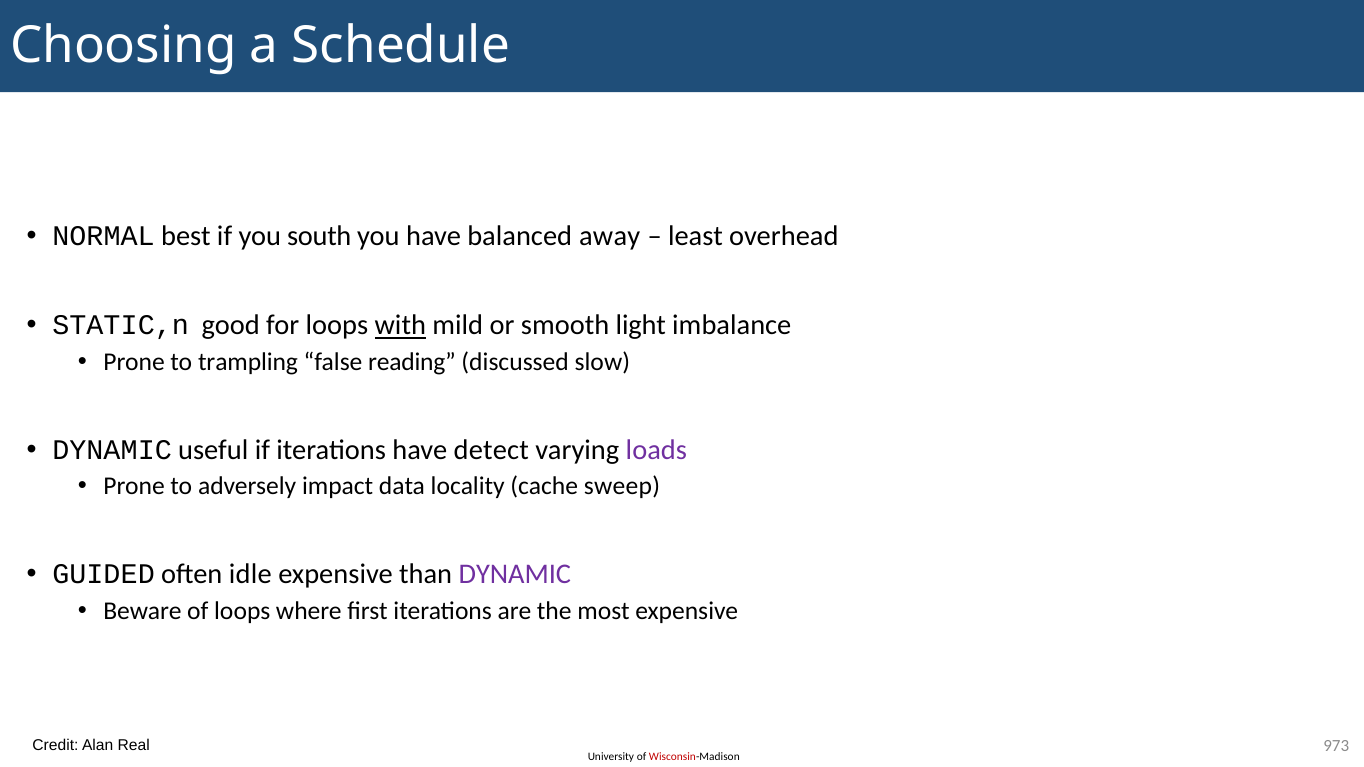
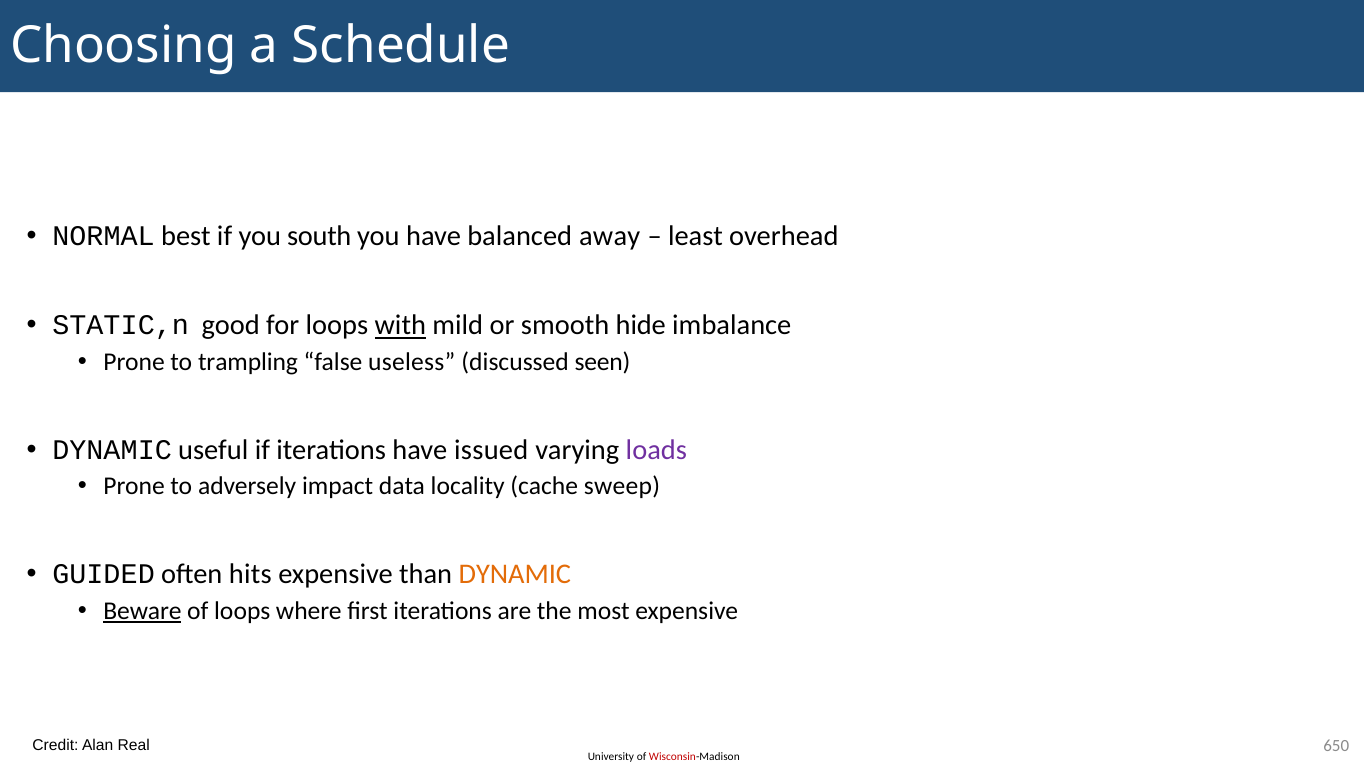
light: light -> hide
reading: reading -> useless
slow: slow -> seen
detect: detect -> issued
idle: idle -> hits
DYNAMIC at (515, 575) colour: purple -> orange
Beware underline: none -> present
973: 973 -> 650
